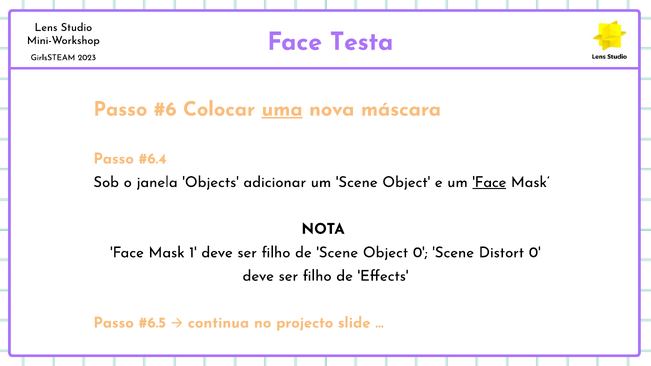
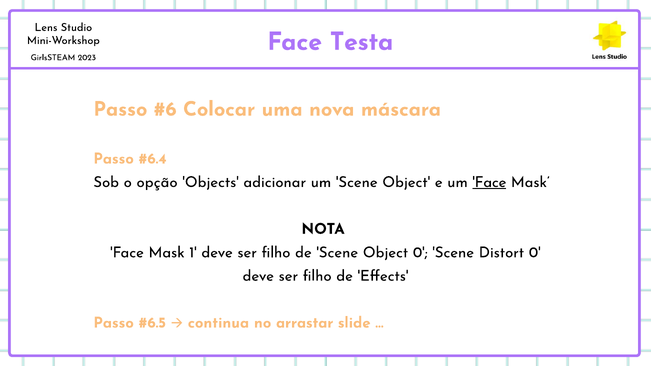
uma underline: present -> none
janela: janela -> opção
projecto: projecto -> arrastar
